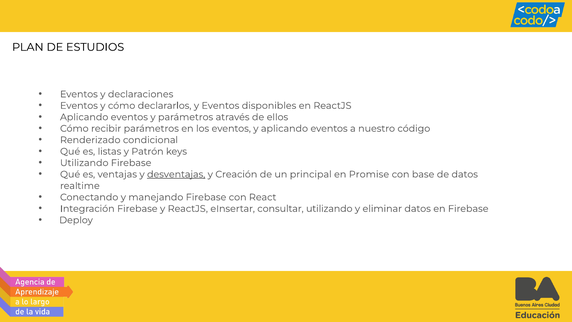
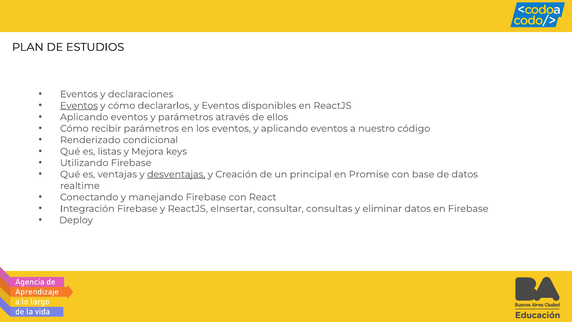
Eventos at (79, 106) underline: none -> present
Patrón: Patrón -> Mejora
consultar utilizando: utilizando -> consultas
